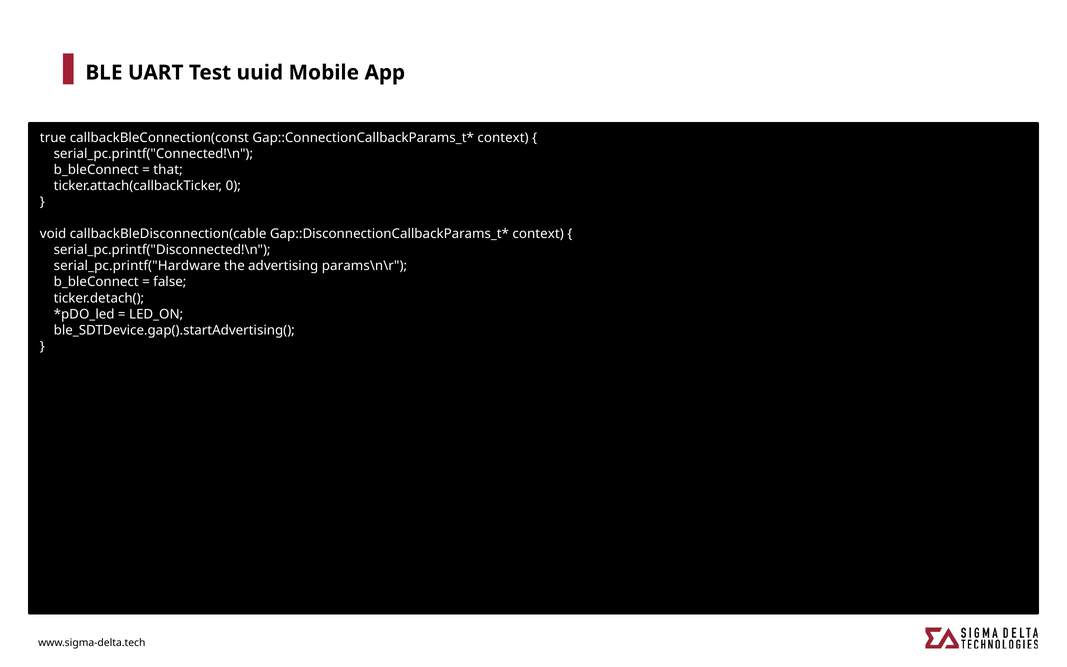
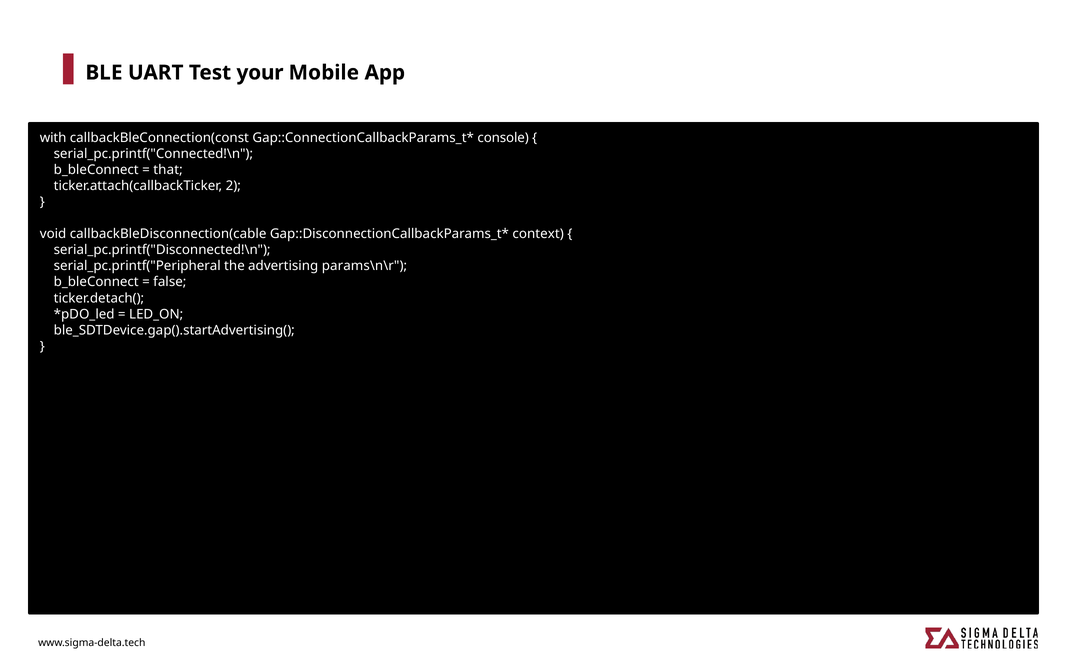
uuid: uuid -> your
true: true -> with
context at (503, 138): context -> console
0: 0 -> 2
serial_pc.printf("Hardware: serial_pc.printf("Hardware -> serial_pc.printf("Peripheral
